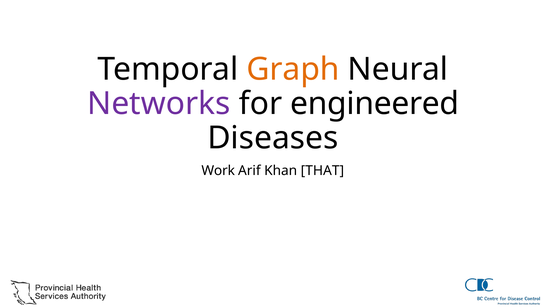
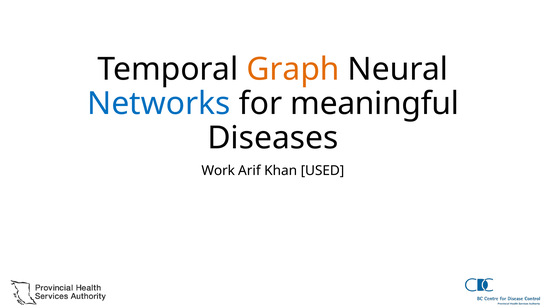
Networks colour: purple -> blue
engineered: engineered -> meaningful
THAT: THAT -> USED
